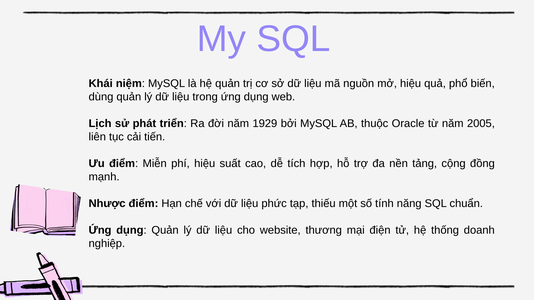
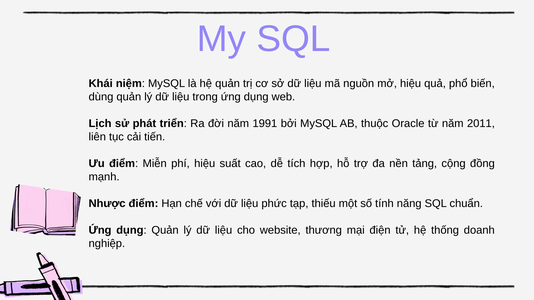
1929: 1929 -> 1991
2005: 2005 -> 2011
